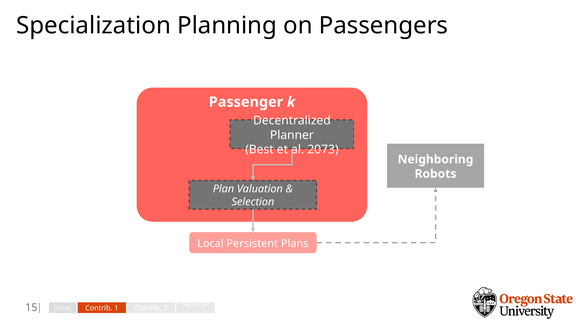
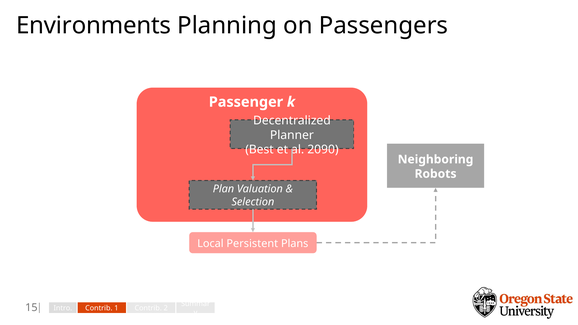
Specialization: Specialization -> Environments
2073: 2073 -> 2090
